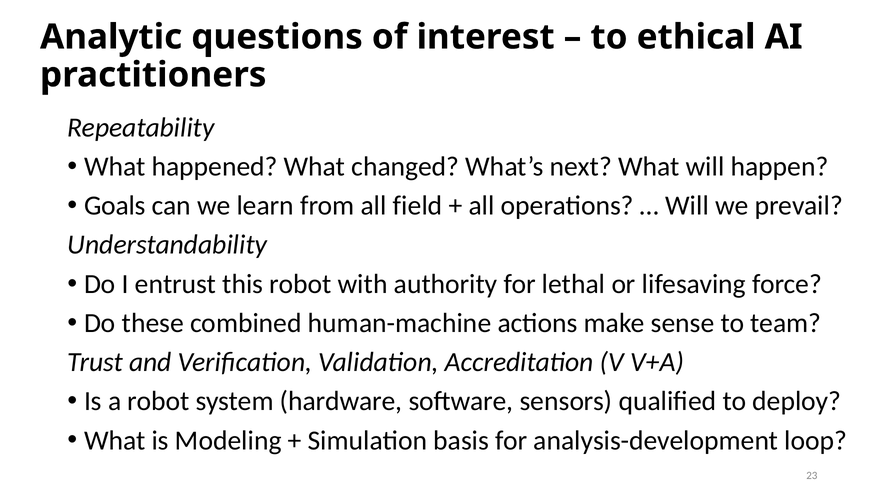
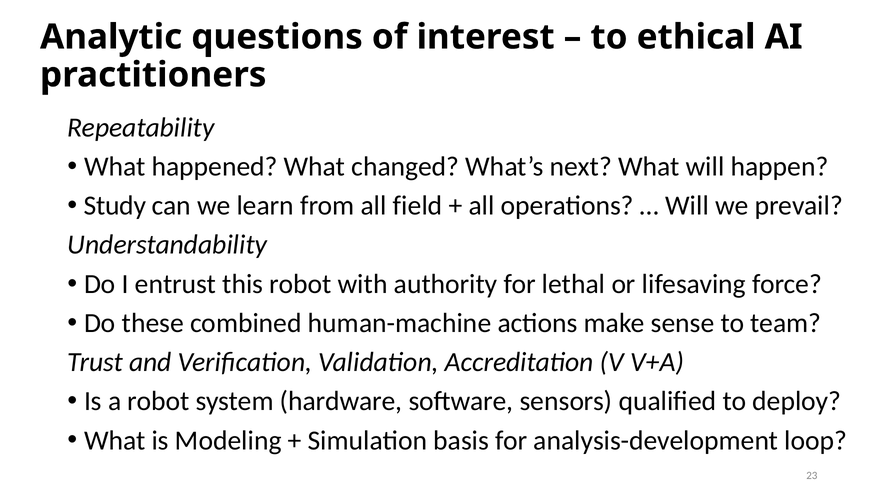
Goals: Goals -> Study
